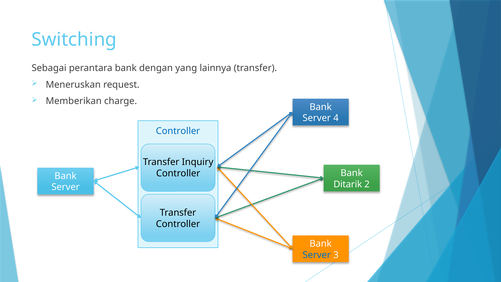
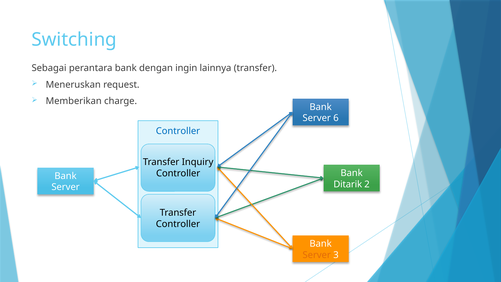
yang: yang -> ingin
4: 4 -> 6
Server at (317, 255) colour: blue -> orange
